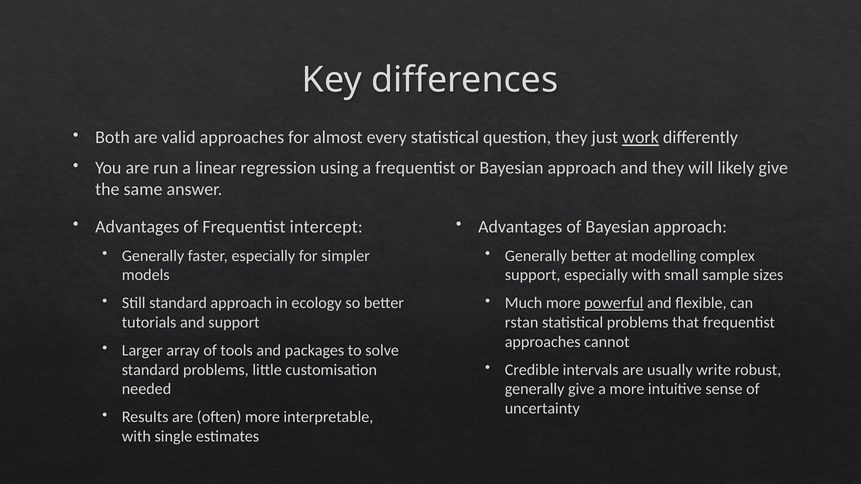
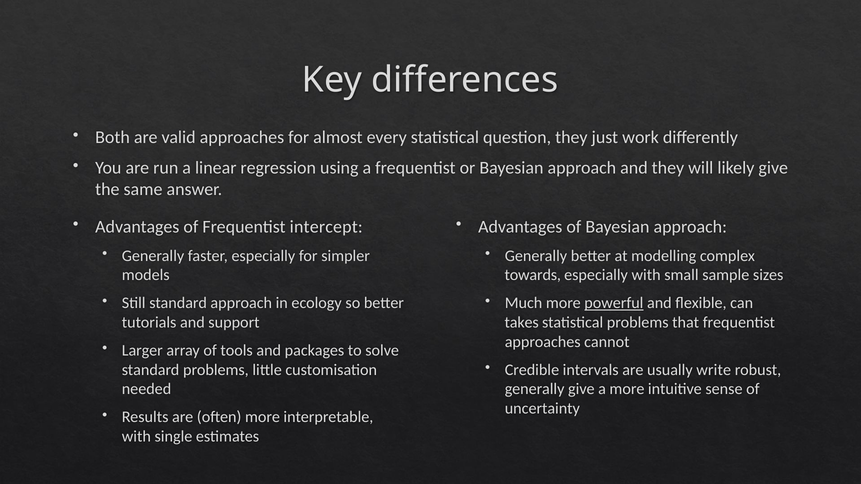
work underline: present -> none
support at (533, 275): support -> towards
rstan: rstan -> takes
